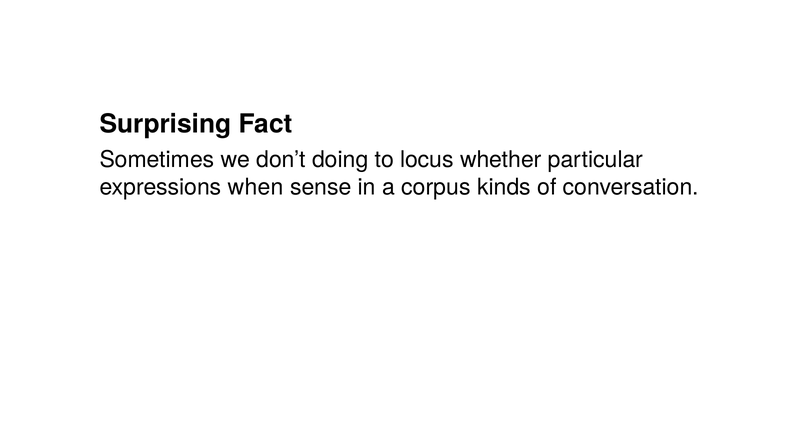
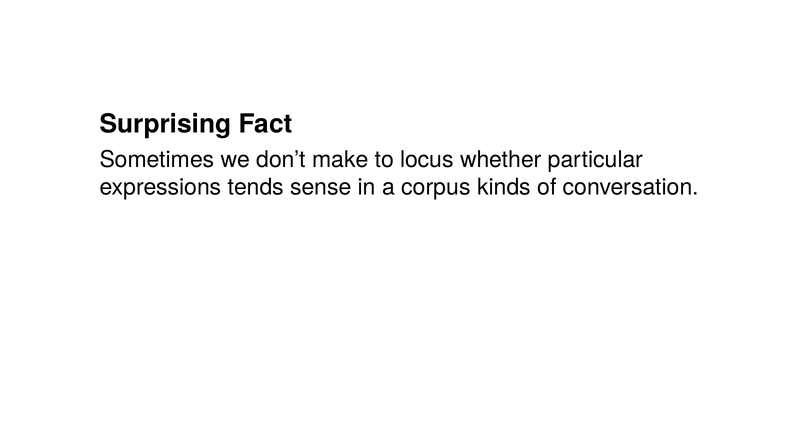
doing: doing -> make
when: when -> tends
